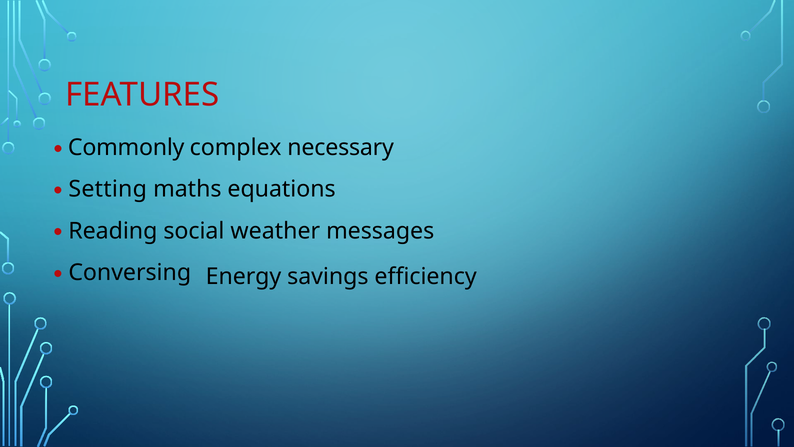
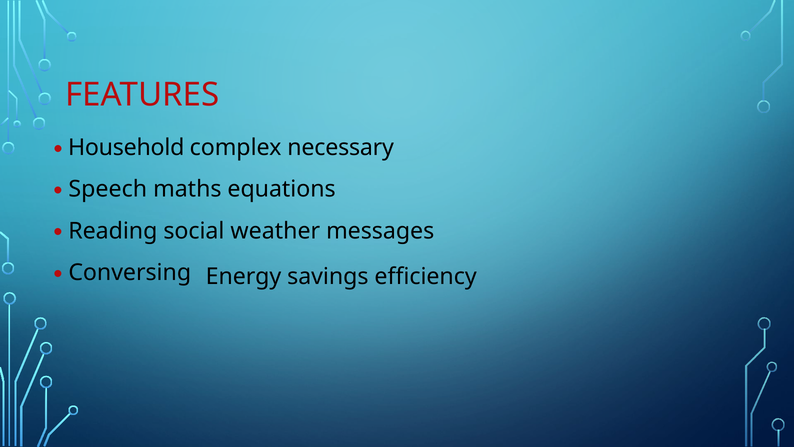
Commonly: Commonly -> Household
Setting: Setting -> Speech
